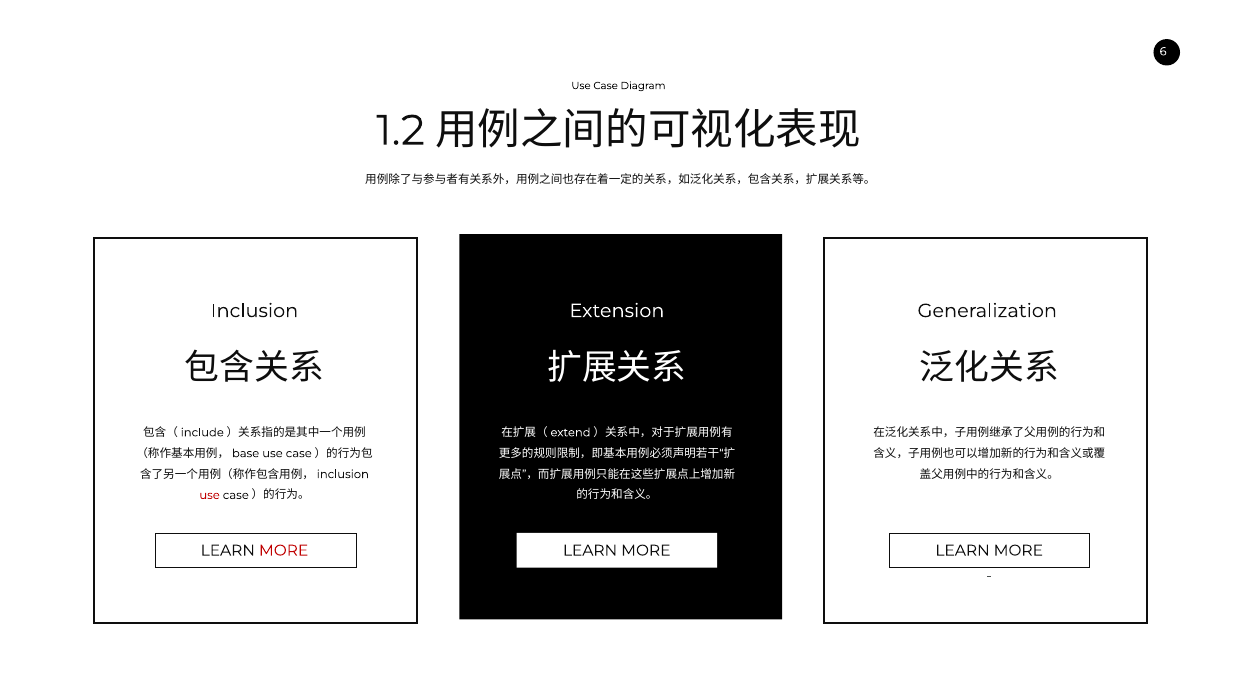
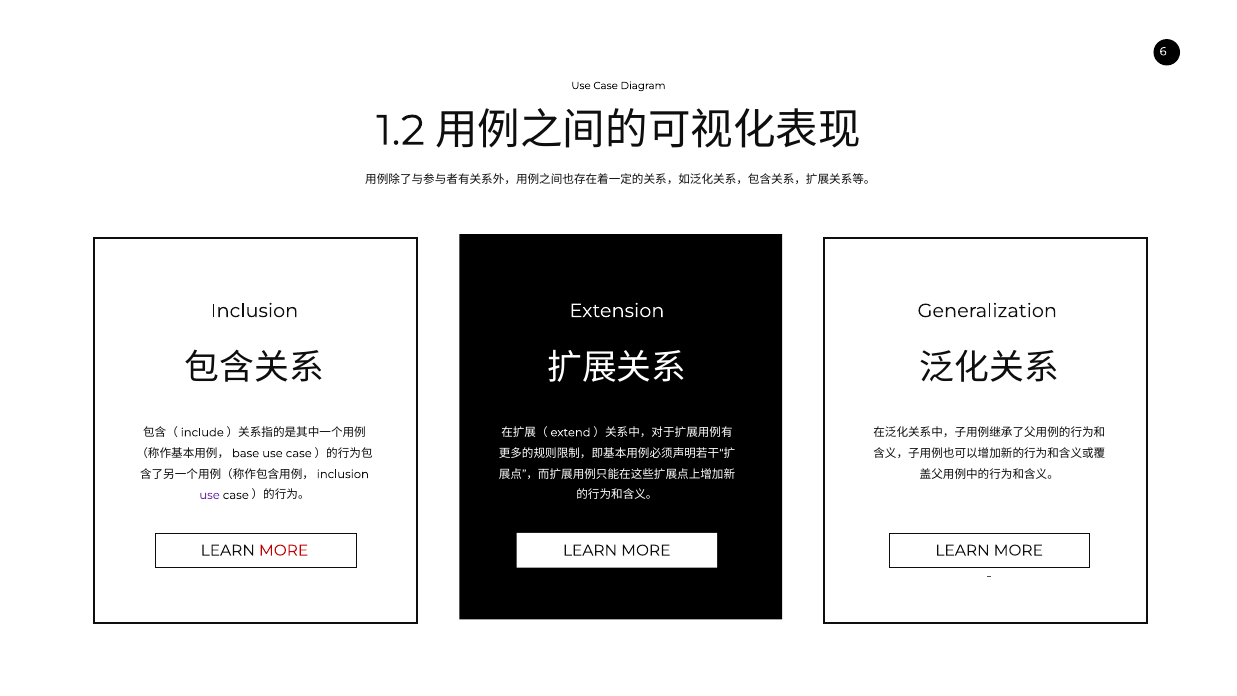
use at (210, 495) colour: red -> purple
